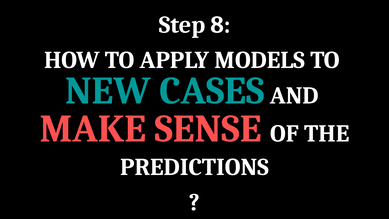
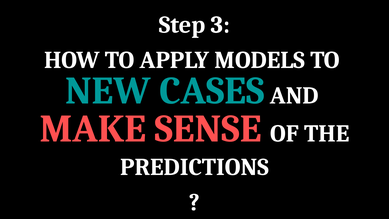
8: 8 -> 3
